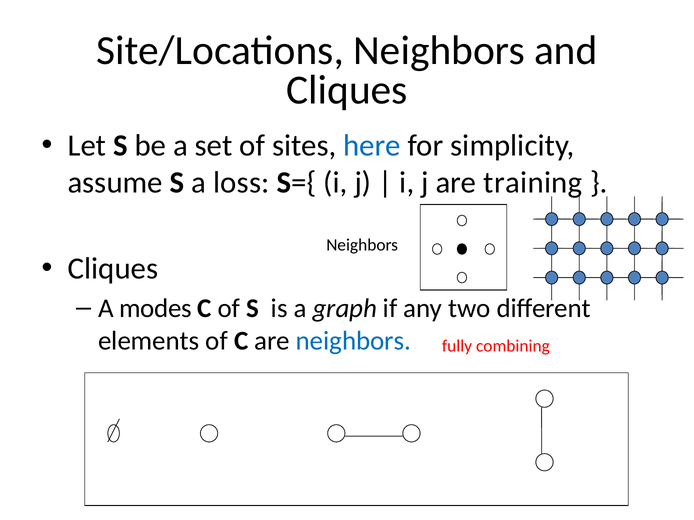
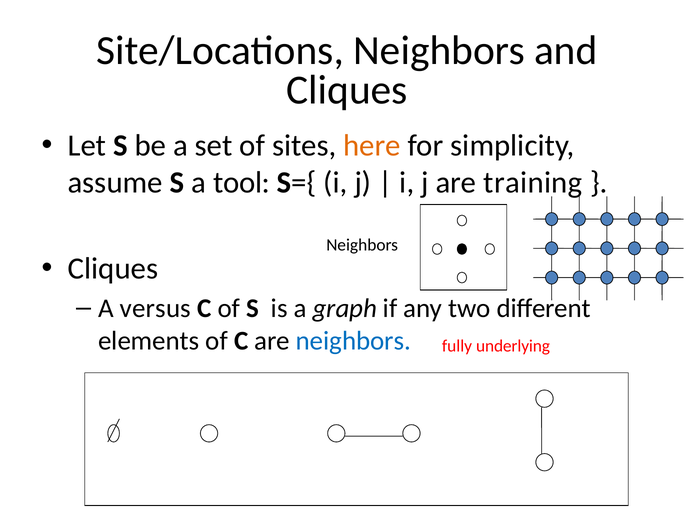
here colour: blue -> orange
loss: loss -> tool
modes: modes -> versus
combining: combining -> underlying
